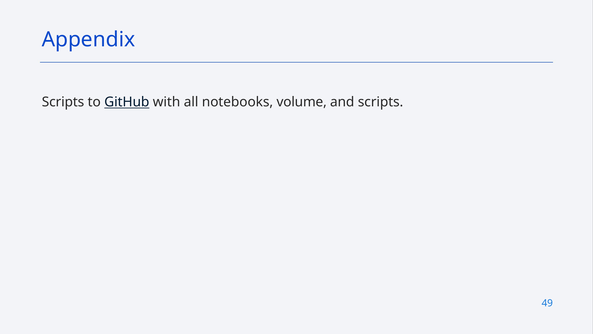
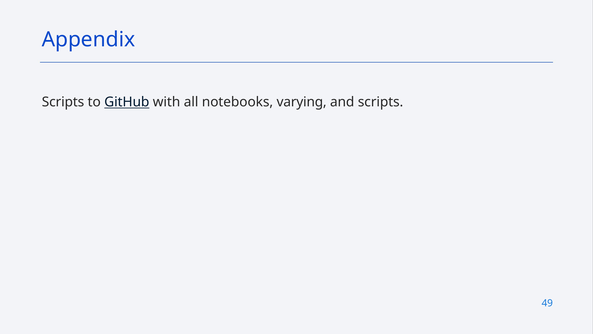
volume: volume -> varying
